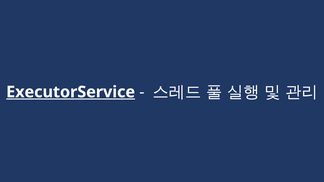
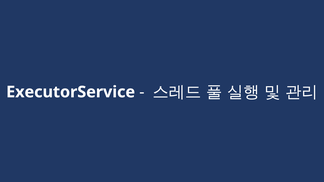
ExecutorService underline: present -> none
